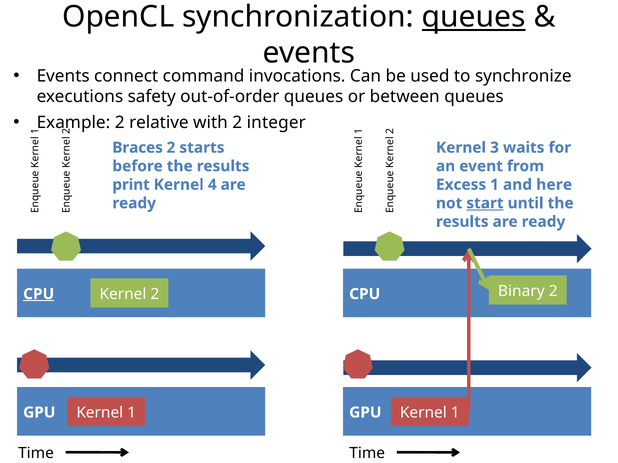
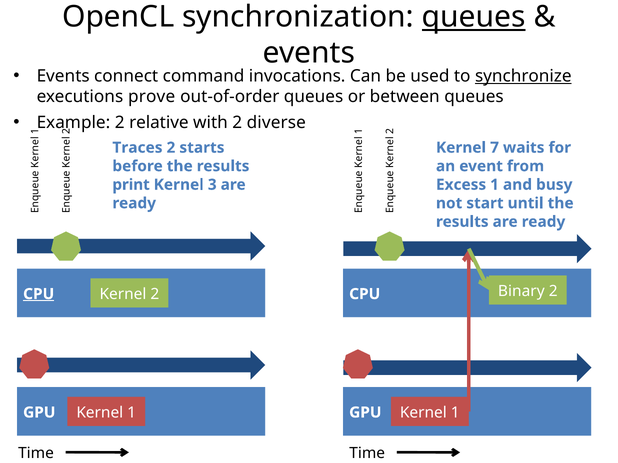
synchronize underline: none -> present
safety: safety -> prove
integer: integer -> diverse
Braces: Braces -> Traces
3: 3 -> 7
4: 4 -> 3
here: here -> busy
start underline: present -> none
